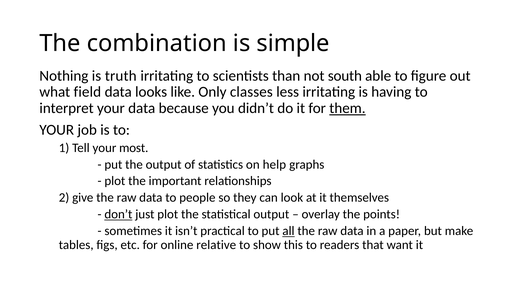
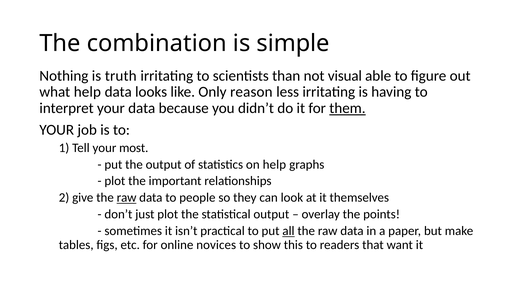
south: south -> visual
what field: field -> help
classes: classes -> reason
raw at (127, 198) underline: none -> present
don’t underline: present -> none
relative: relative -> novices
